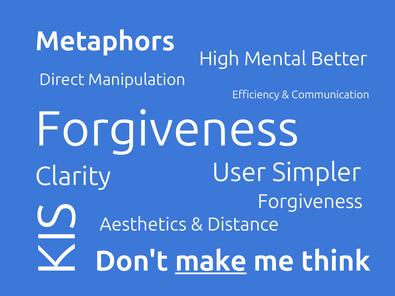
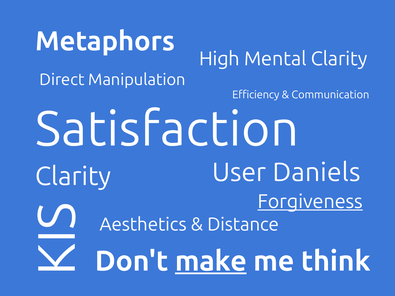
Mental Better: Better -> Clarity
Forgiveness at (167, 130): Forgiveness -> Satisfaction
Simpler: Simpler -> Daniels
Forgiveness at (310, 202) underline: none -> present
